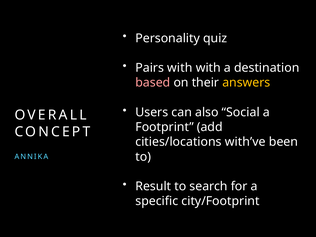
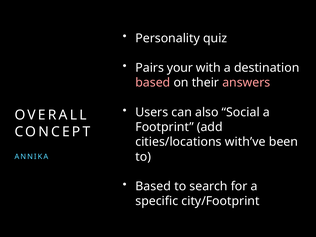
Pairs with: with -> your
answers colour: yellow -> pink
Result at (153, 186): Result -> Based
